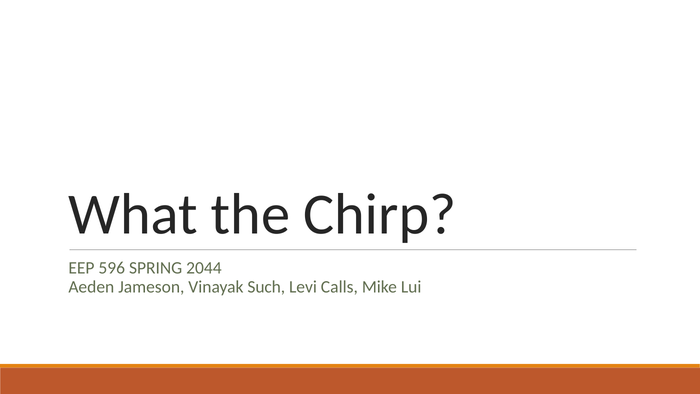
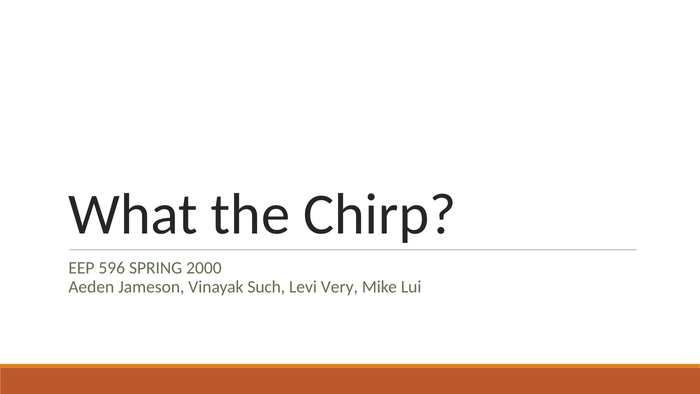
2044: 2044 -> 2000
Calls: Calls -> Very
